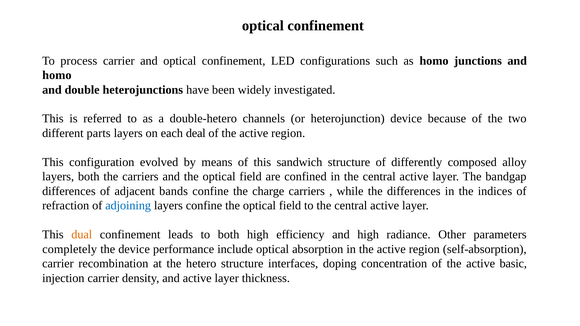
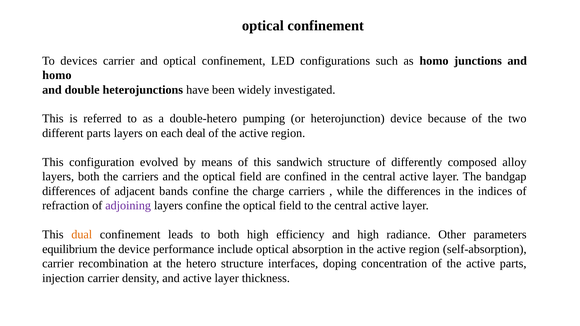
process: process -> devices
channels: channels -> pumping
adjoining colour: blue -> purple
completely: completely -> equilibrium
active basic: basic -> parts
